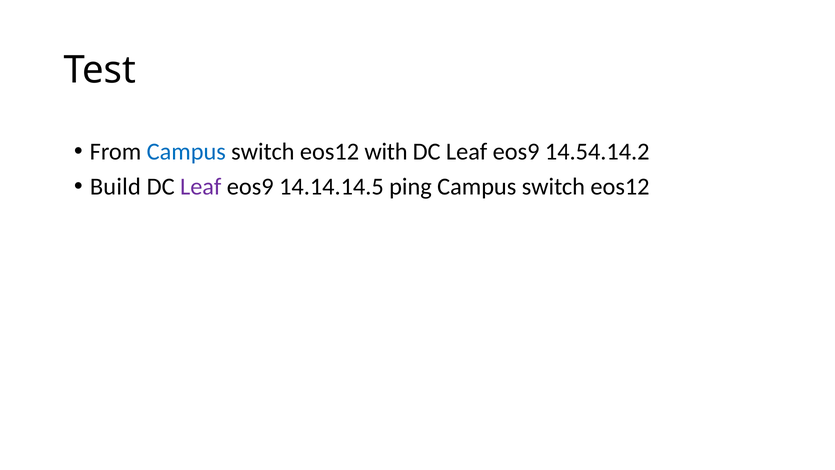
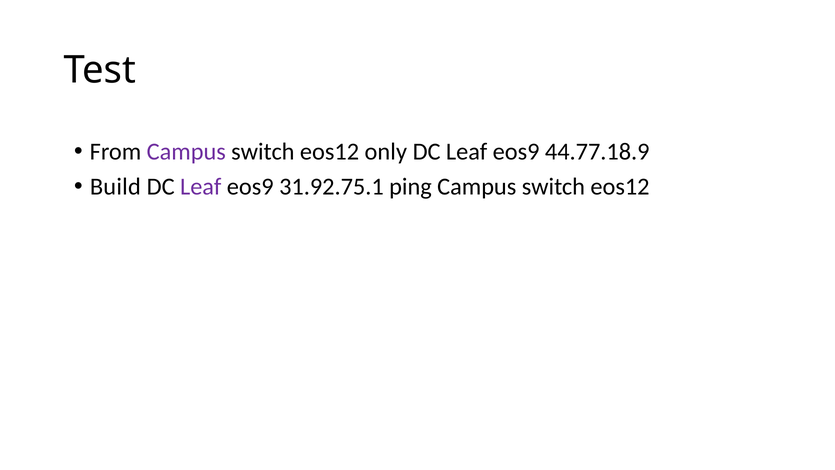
Campus at (186, 152) colour: blue -> purple
with: with -> only
14.54.14.2: 14.54.14.2 -> 44.77.18.9
14.14.14.5: 14.14.14.5 -> 31.92.75.1
